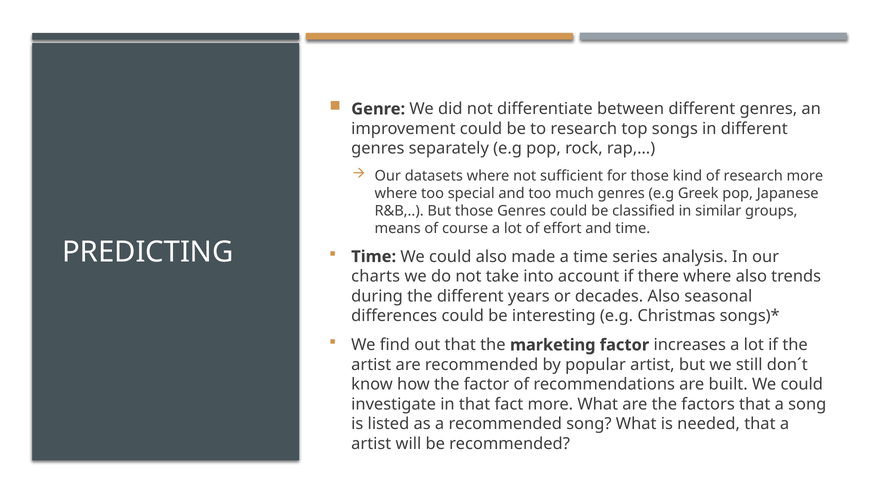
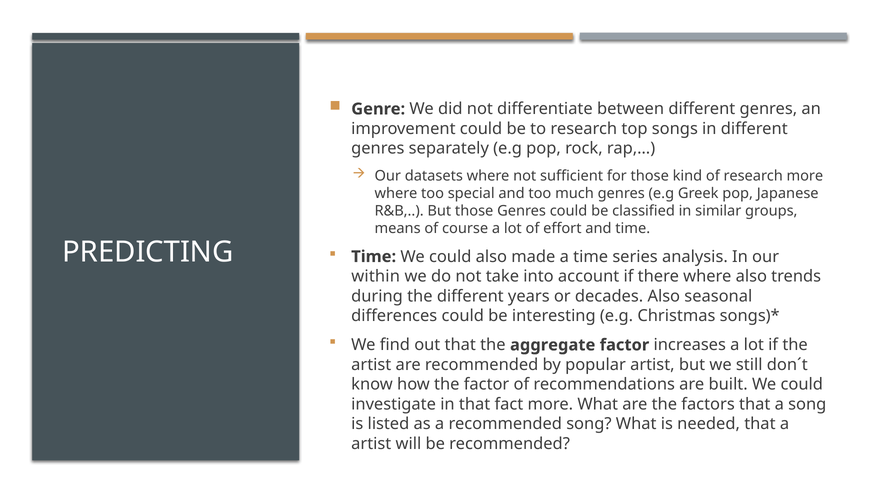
charts: charts -> within
marketing: marketing -> aggregate
